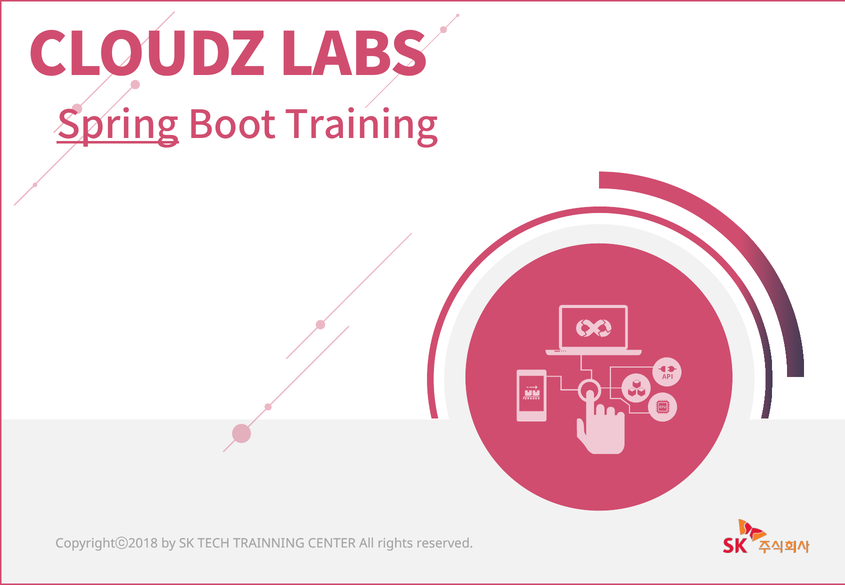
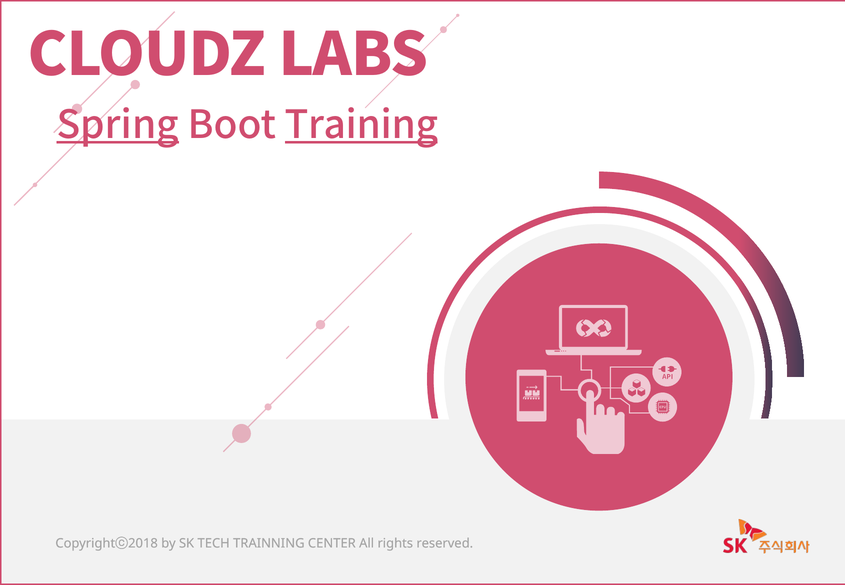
Training underline: none -> present
